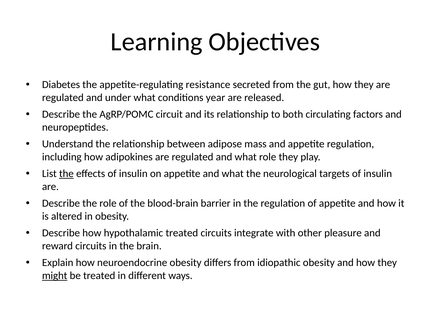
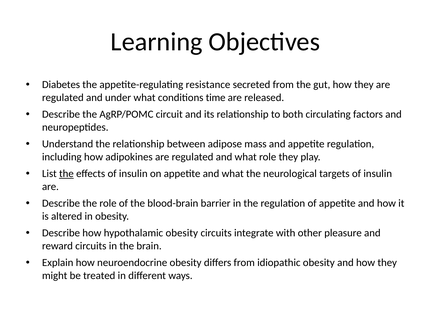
year: year -> time
hypothalamic treated: treated -> obesity
might underline: present -> none
